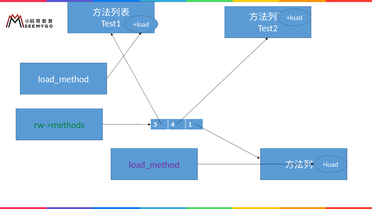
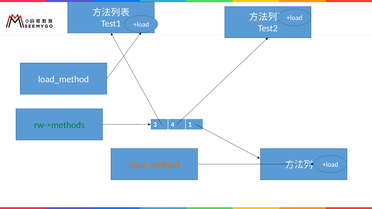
load_method at (154, 165) colour: purple -> orange
